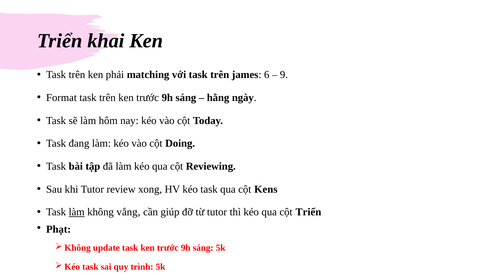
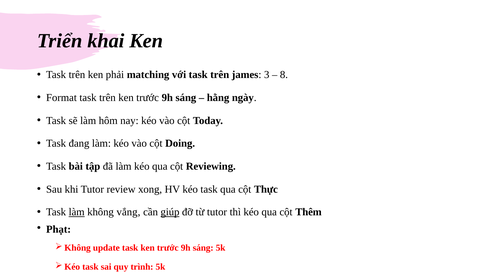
6: 6 -> 3
9: 9 -> 8
Kens: Kens -> Thực
giúp underline: none -> present
cột Triển: Triển -> Thêm
